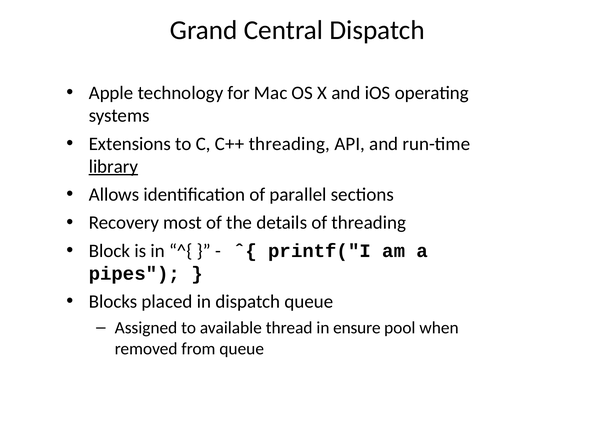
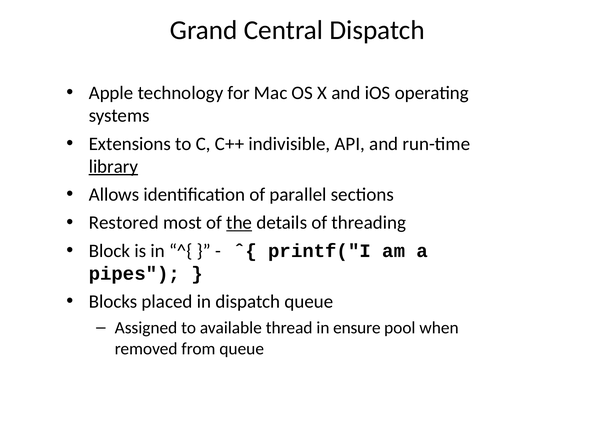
C++ threading: threading -> indivisible
Recovery: Recovery -> Restored
the underline: none -> present
